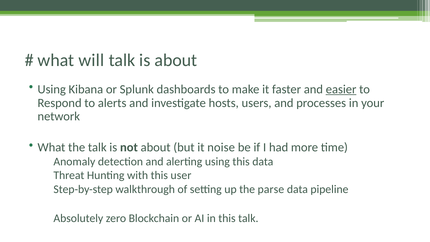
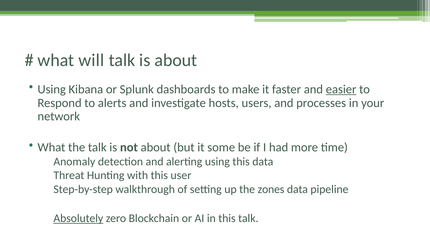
noise: noise -> some
parse: parse -> zones
Absolutely underline: none -> present
